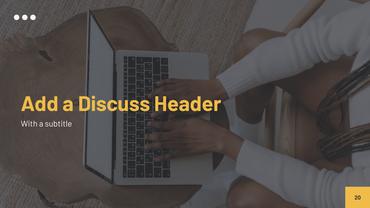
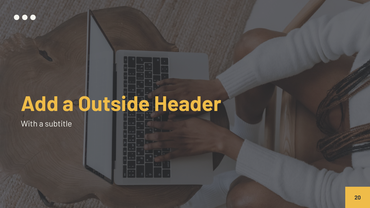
Discuss: Discuss -> Outside
